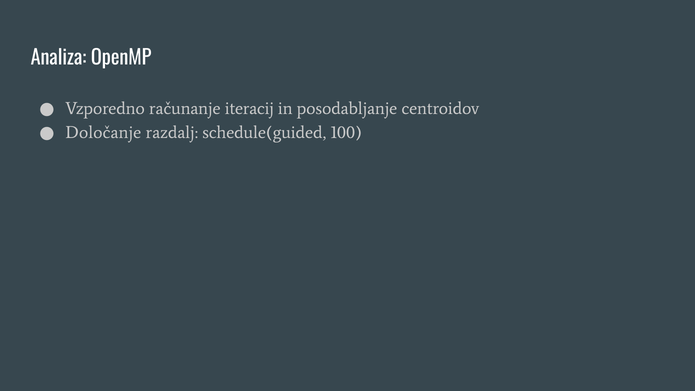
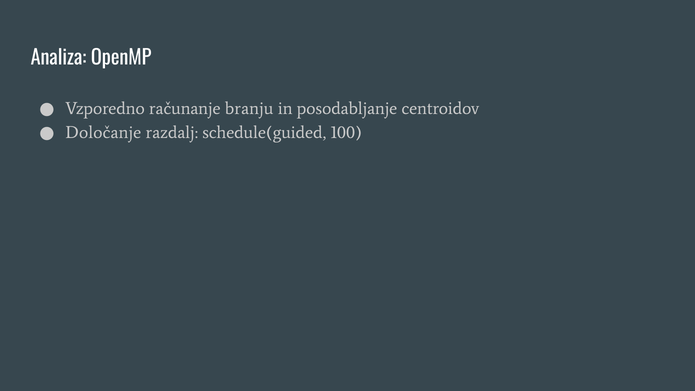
iteracij: iteracij -> branju
